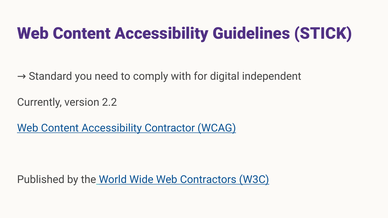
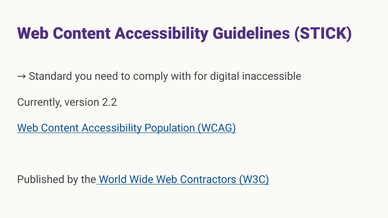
independent: independent -> inaccessible
Contractor: Contractor -> Population
